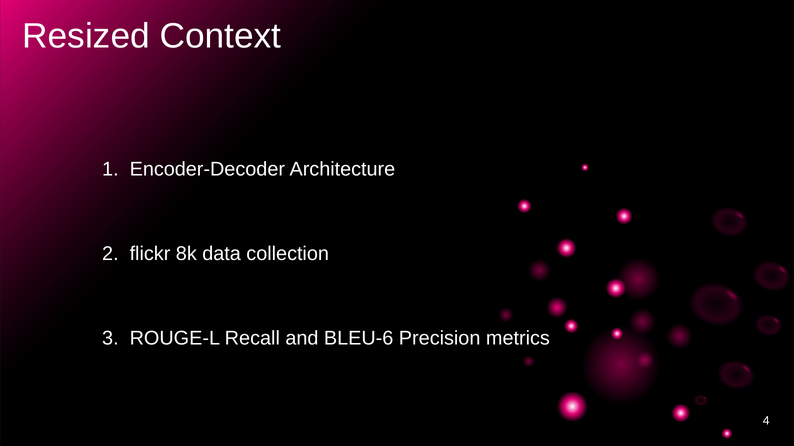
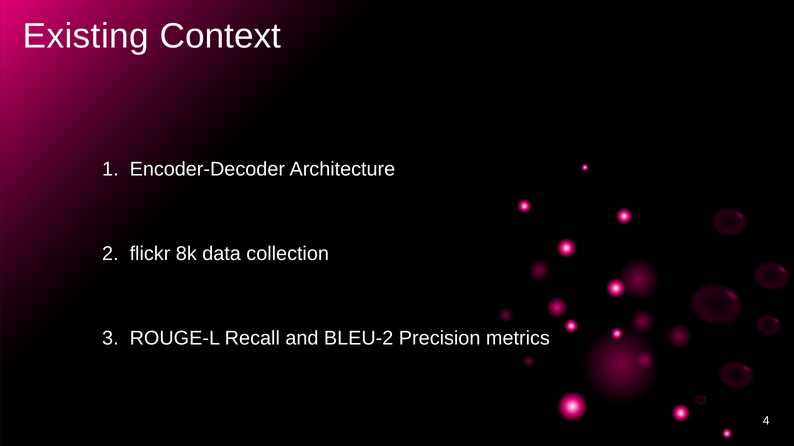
Resized: Resized -> Existing
BLEU-6: BLEU-6 -> BLEU-2
